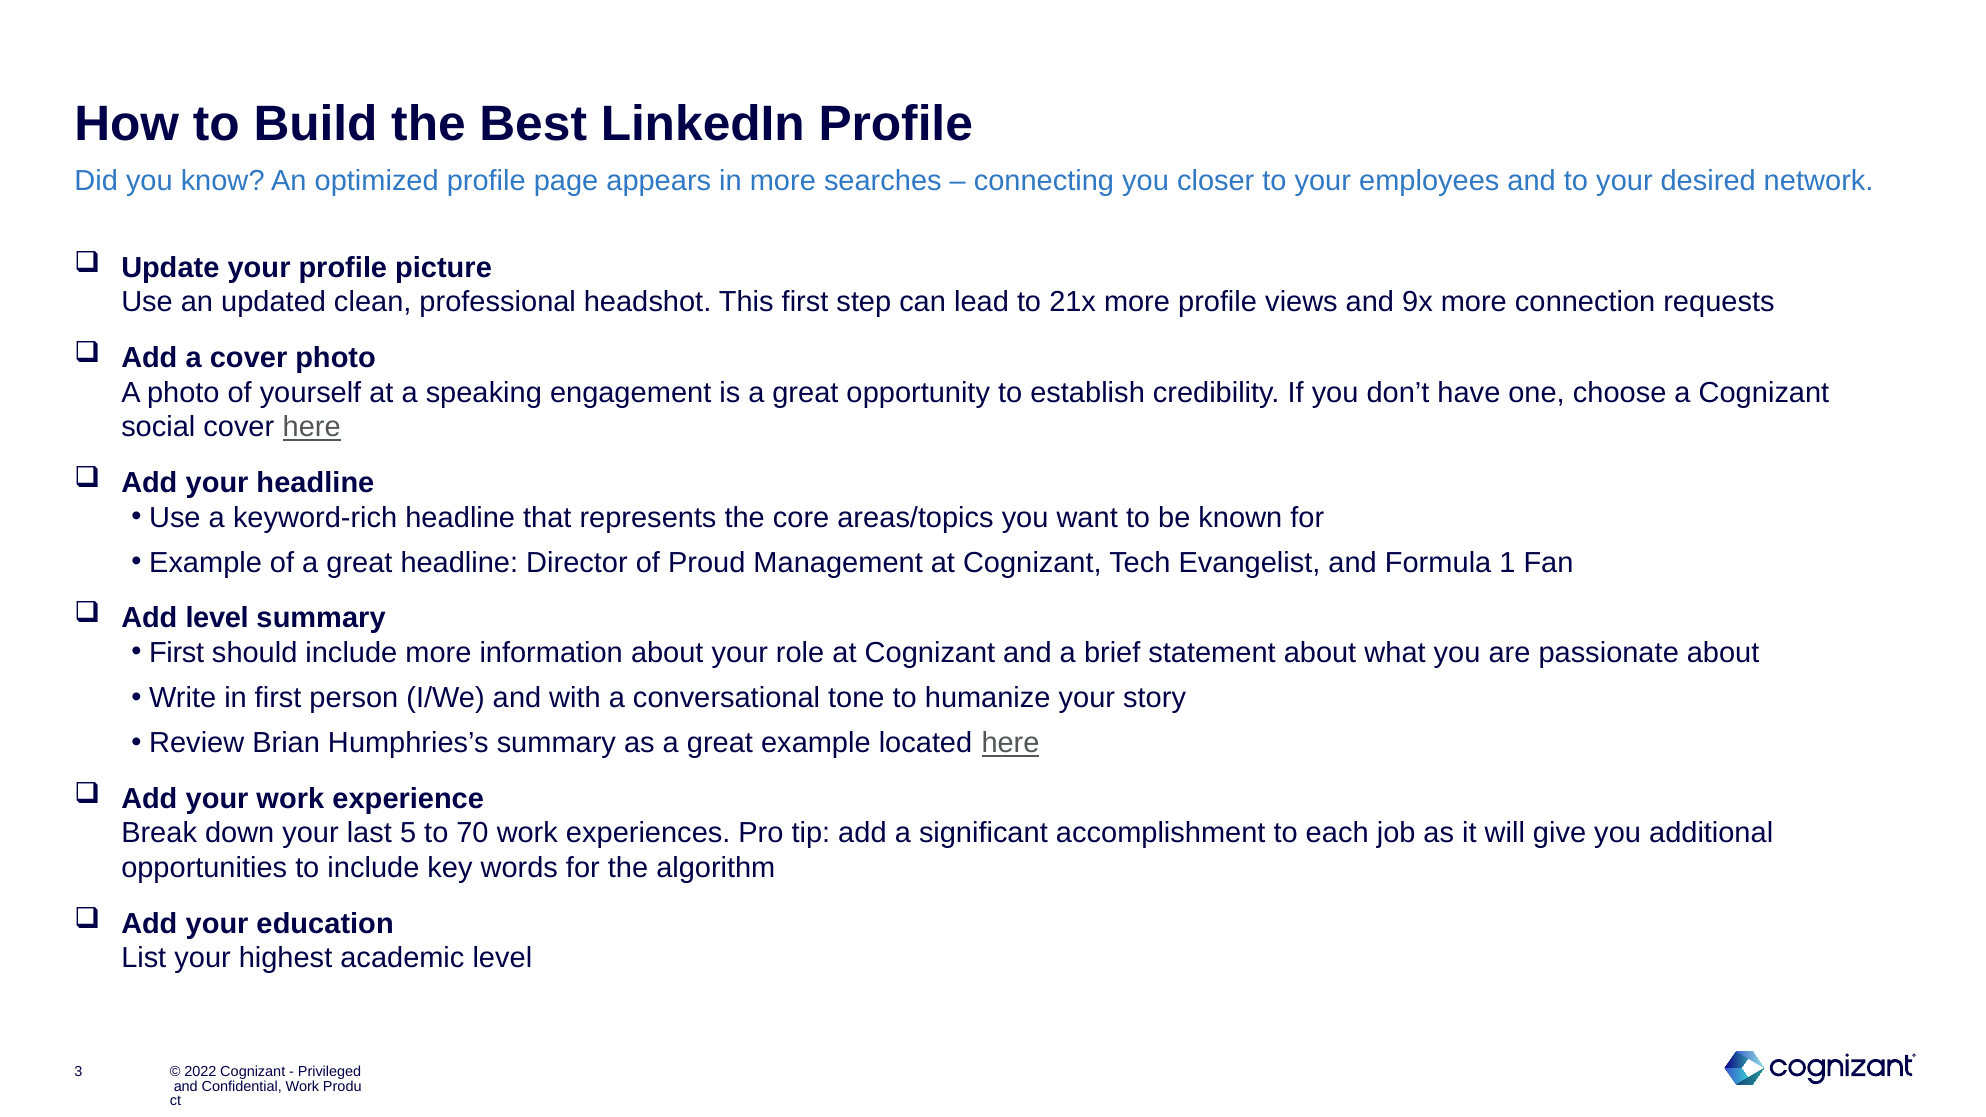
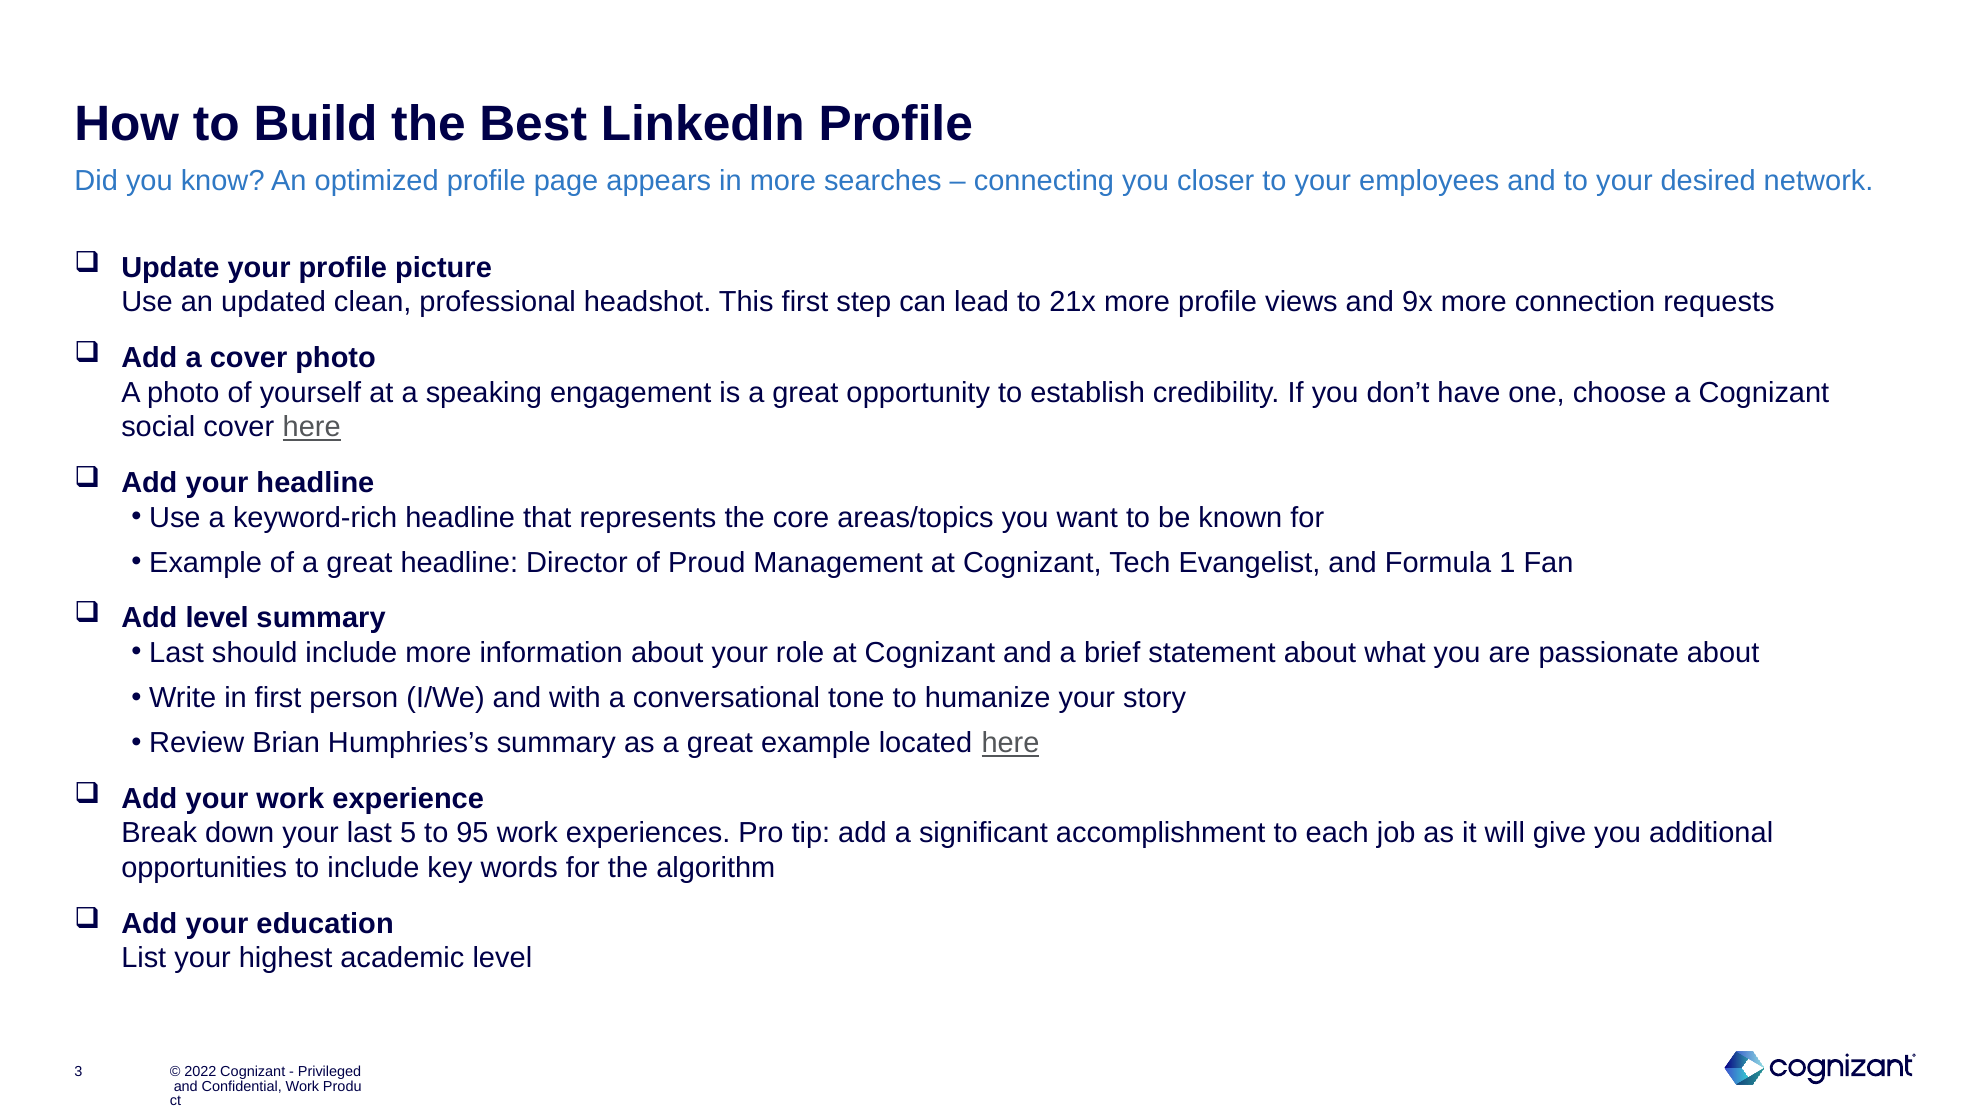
First at (177, 653): First -> Last
70: 70 -> 95
